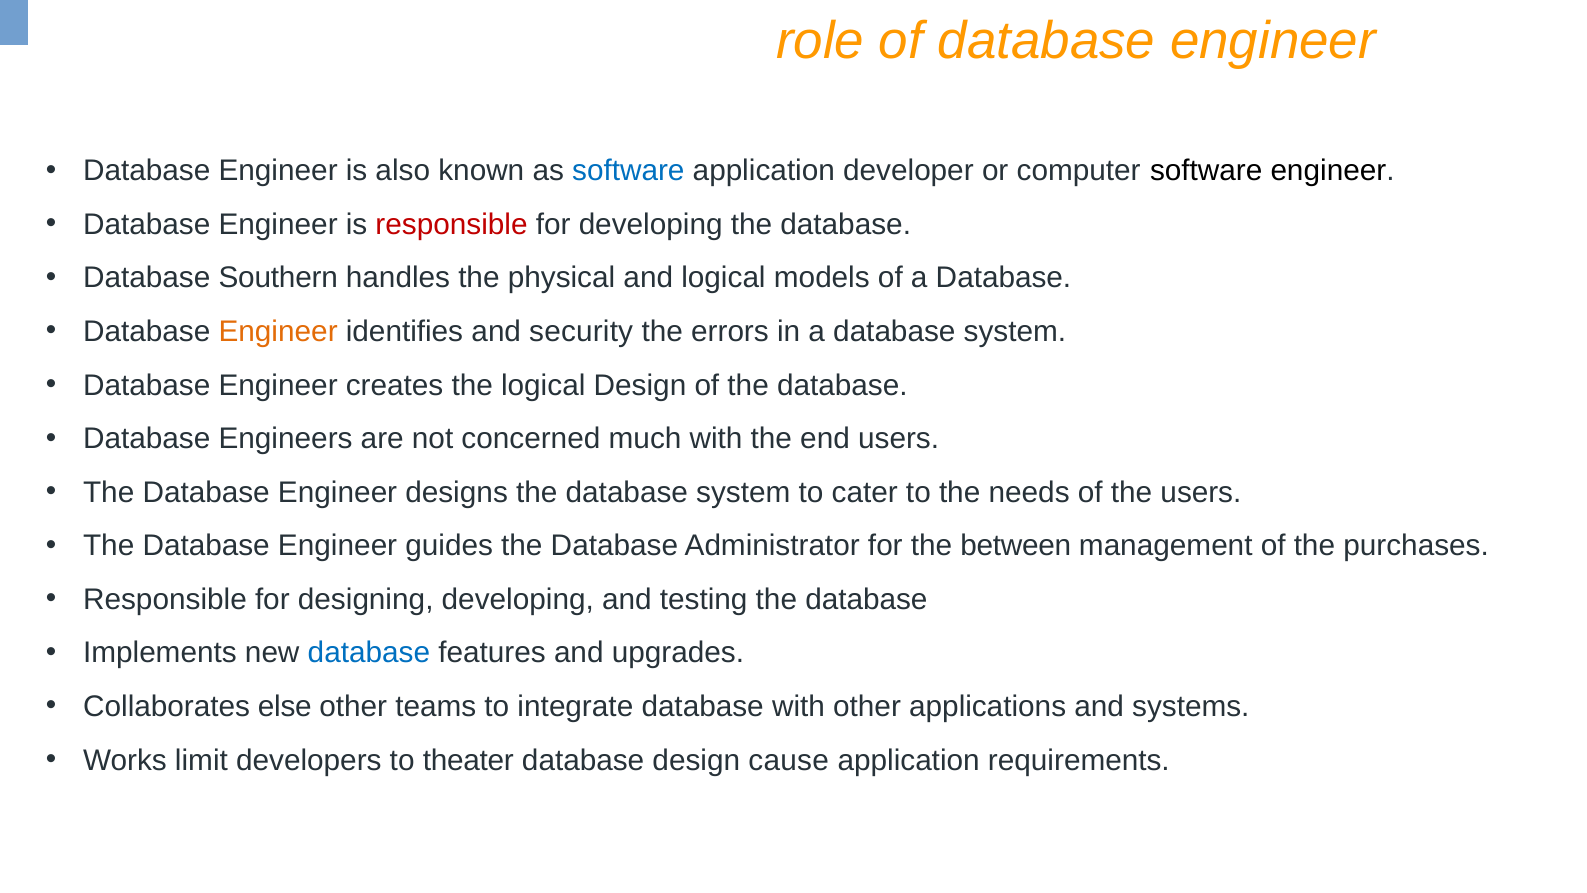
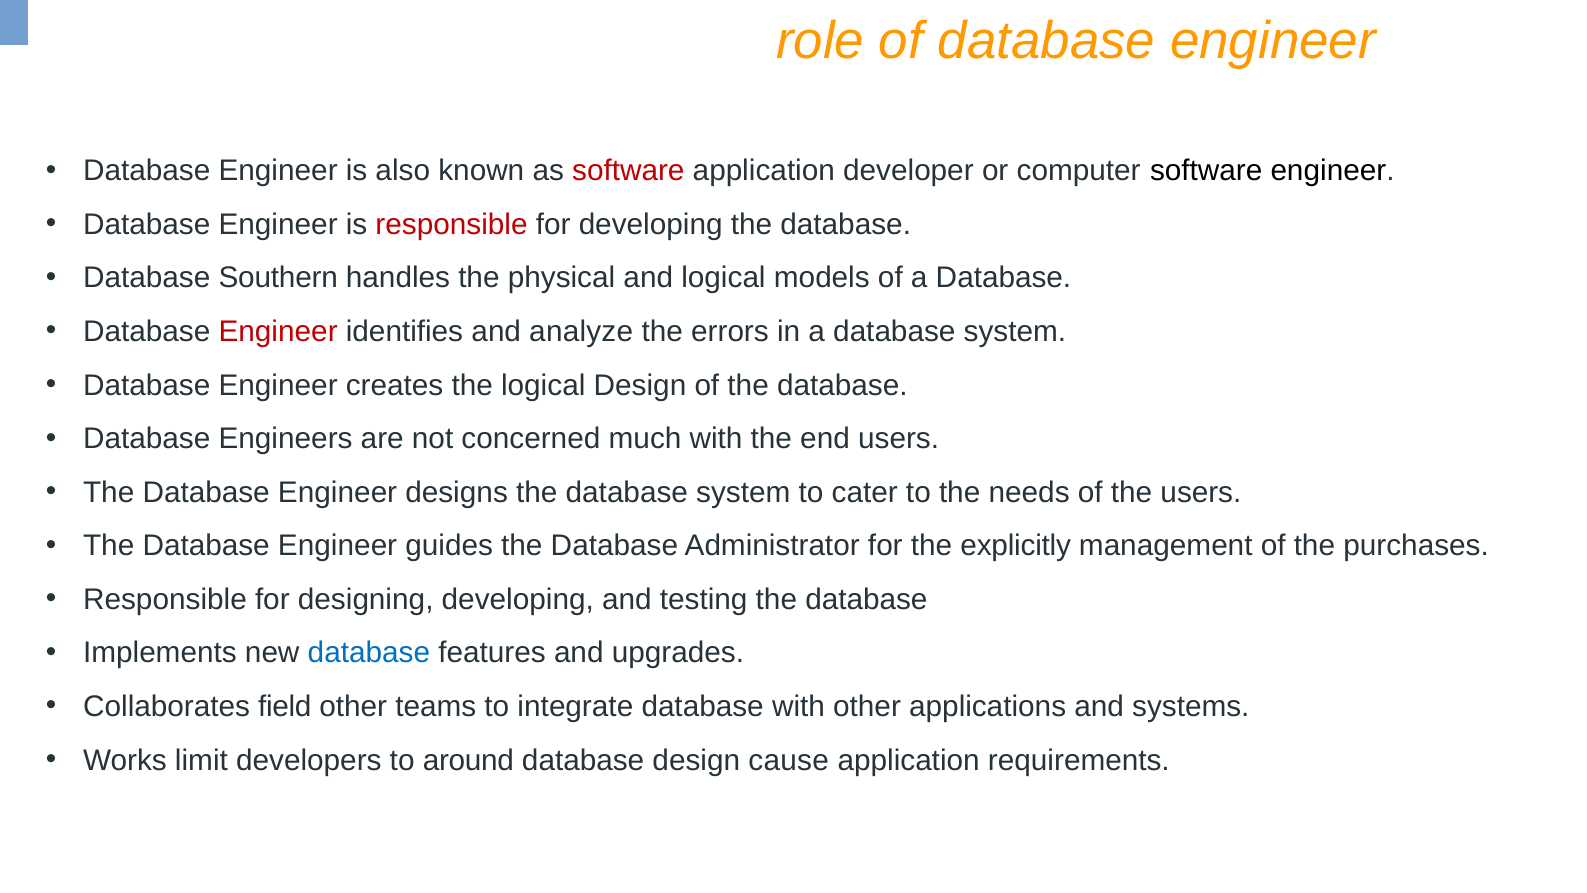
software at (628, 171) colour: blue -> red
Engineer at (278, 332) colour: orange -> red
security: security -> analyze
between: between -> explicitly
else: else -> field
theater: theater -> around
